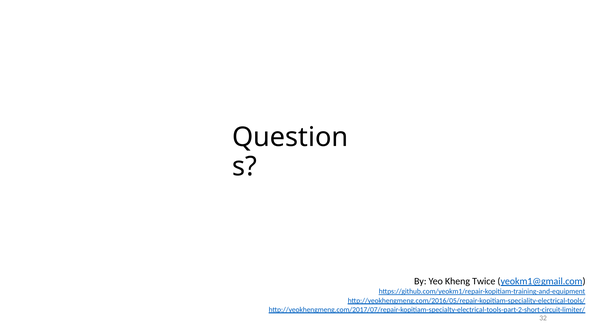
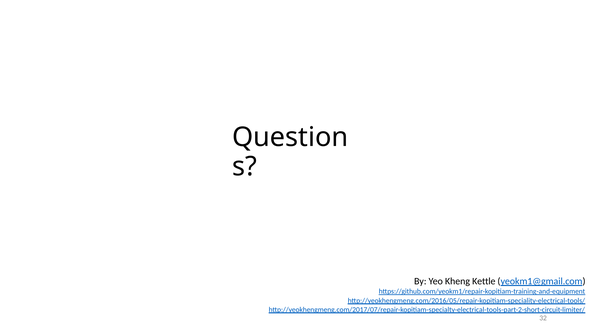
Twice: Twice -> Kettle
